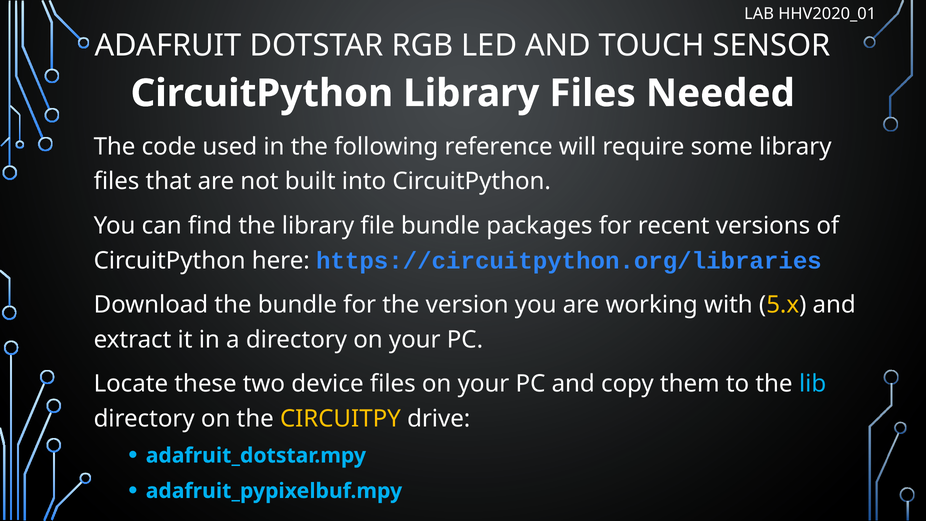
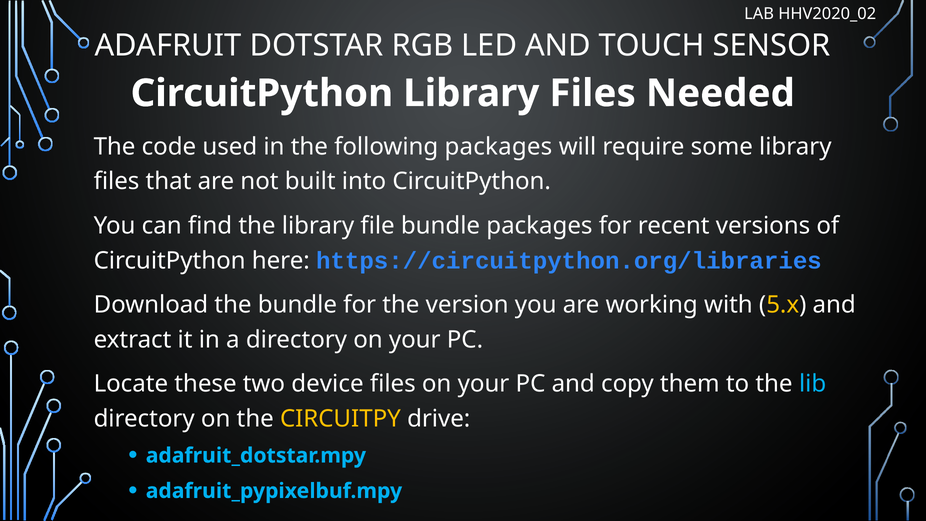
HHV2020_01: HHV2020_01 -> HHV2020_02
following reference: reference -> packages
